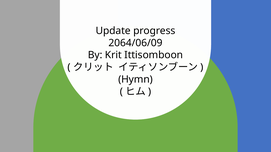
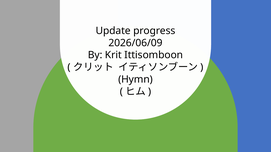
2064/06/09: 2064/06/09 -> 2026/06/09
